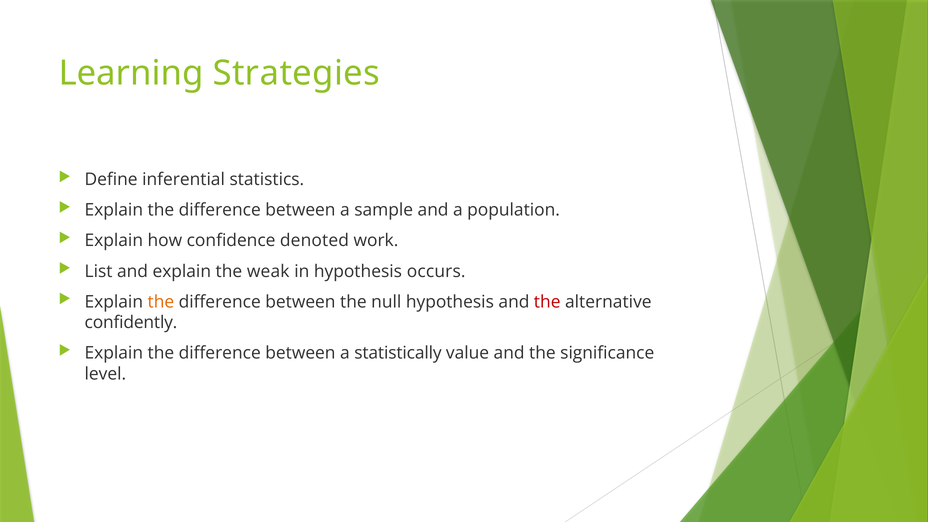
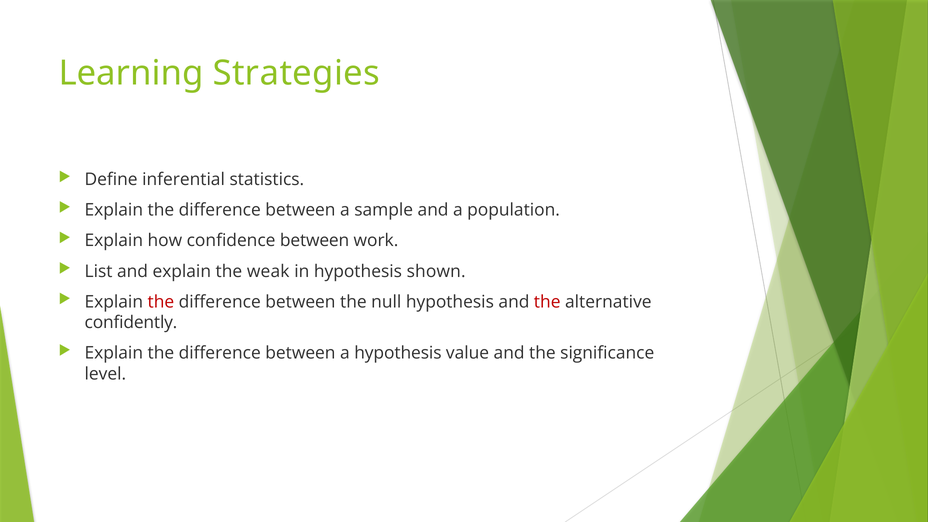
confidence denoted: denoted -> between
occurs: occurs -> shown
the at (161, 302) colour: orange -> red
a statistically: statistically -> hypothesis
